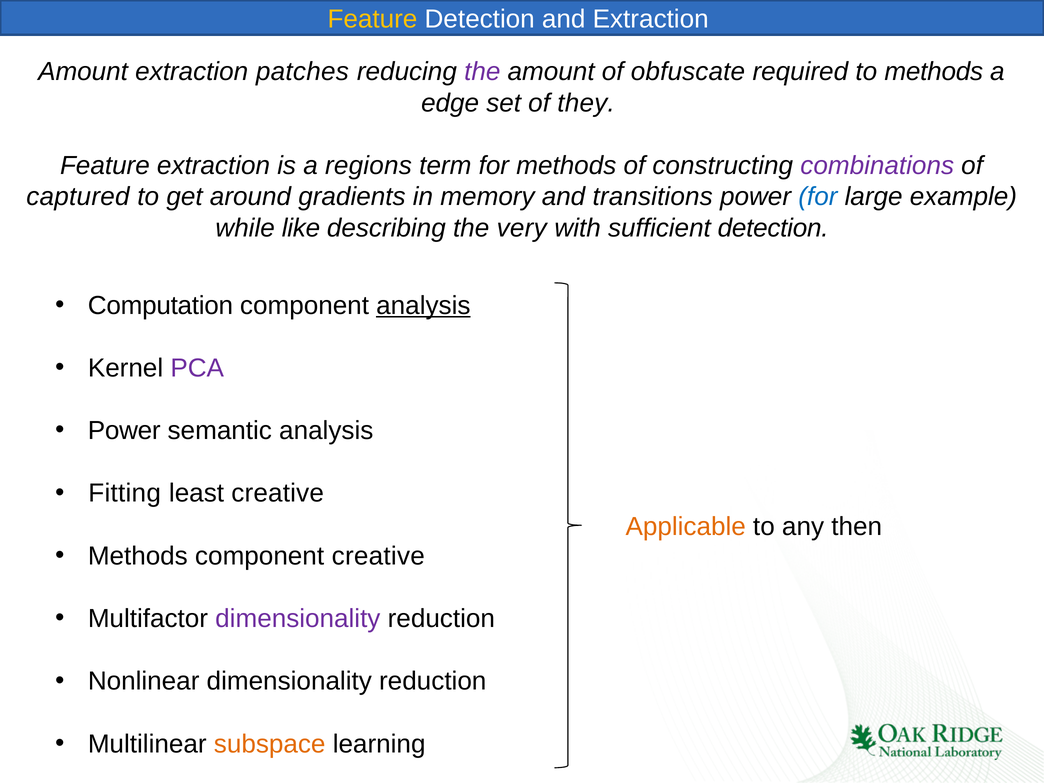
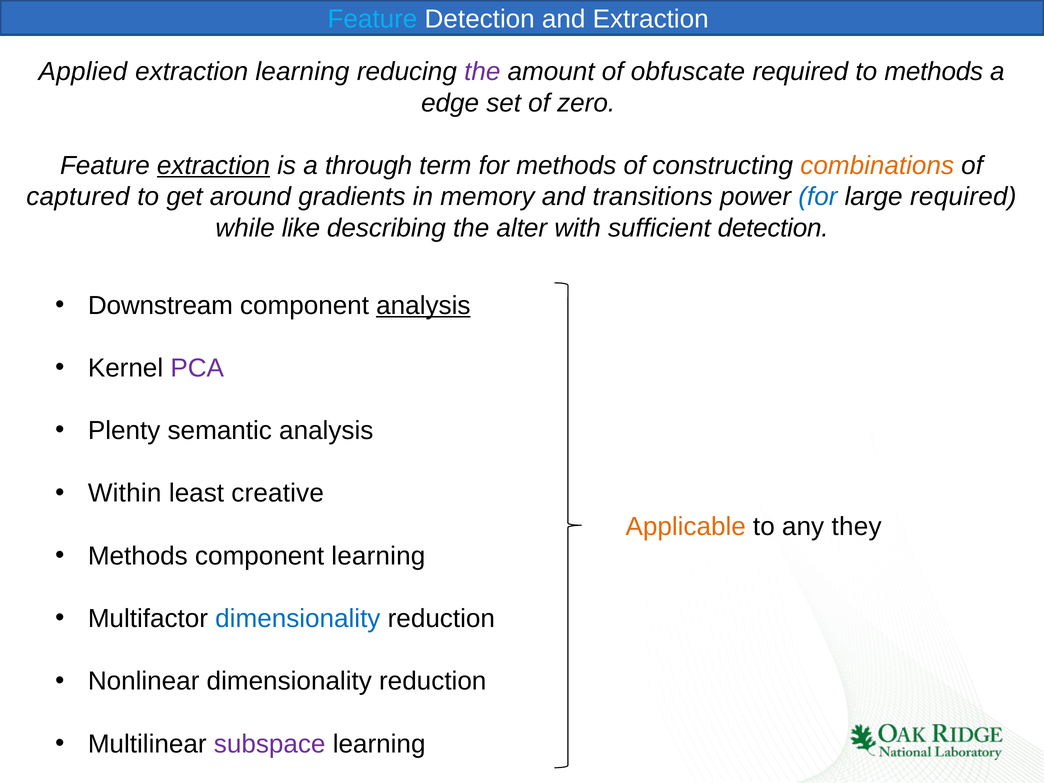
Feature at (372, 19) colour: yellow -> light blue
Amount at (83, 72): Amount -> Applied
extraction patches: patches -> learning
they: they -> zero
extraction at (214, 166) underline: none -> present
regions: regions -> through
combinations colour: purple -> orange
large example: example -> required
very: very -> alter
Computation: Computation -> Downstream
Power at (124, 431): Power -> Plenty
Fitting: Fitting -> Within
then: then -> they
component creative: creative -> learning
dimensionality at (298, 619) colour: purple -> blue
subspace colour: orange -> purple
